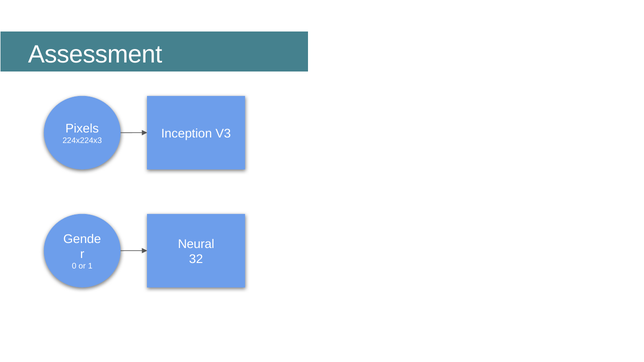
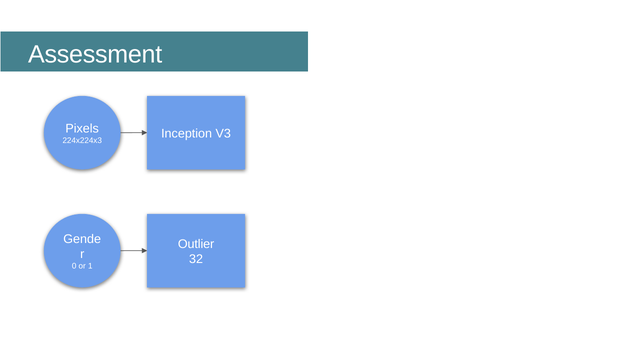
Neural: Neural -> Outlier
